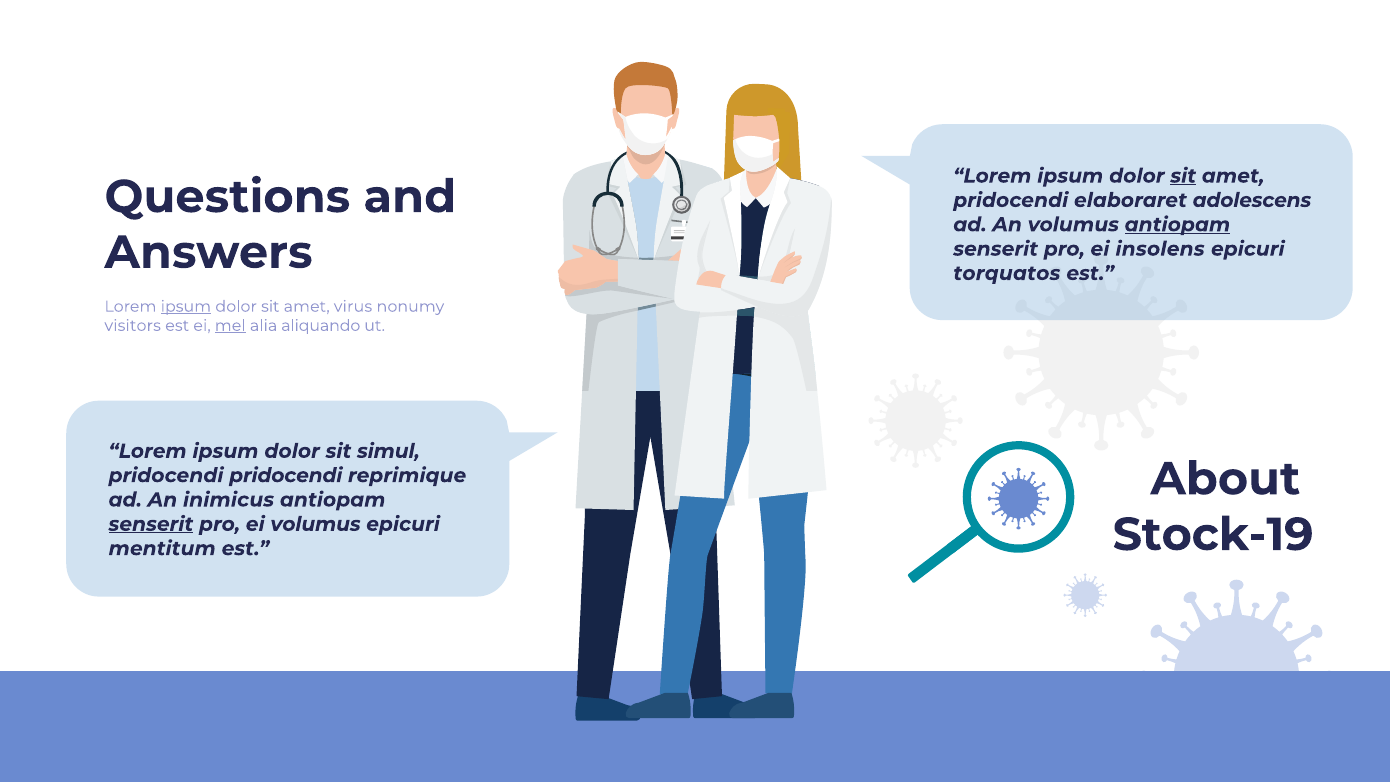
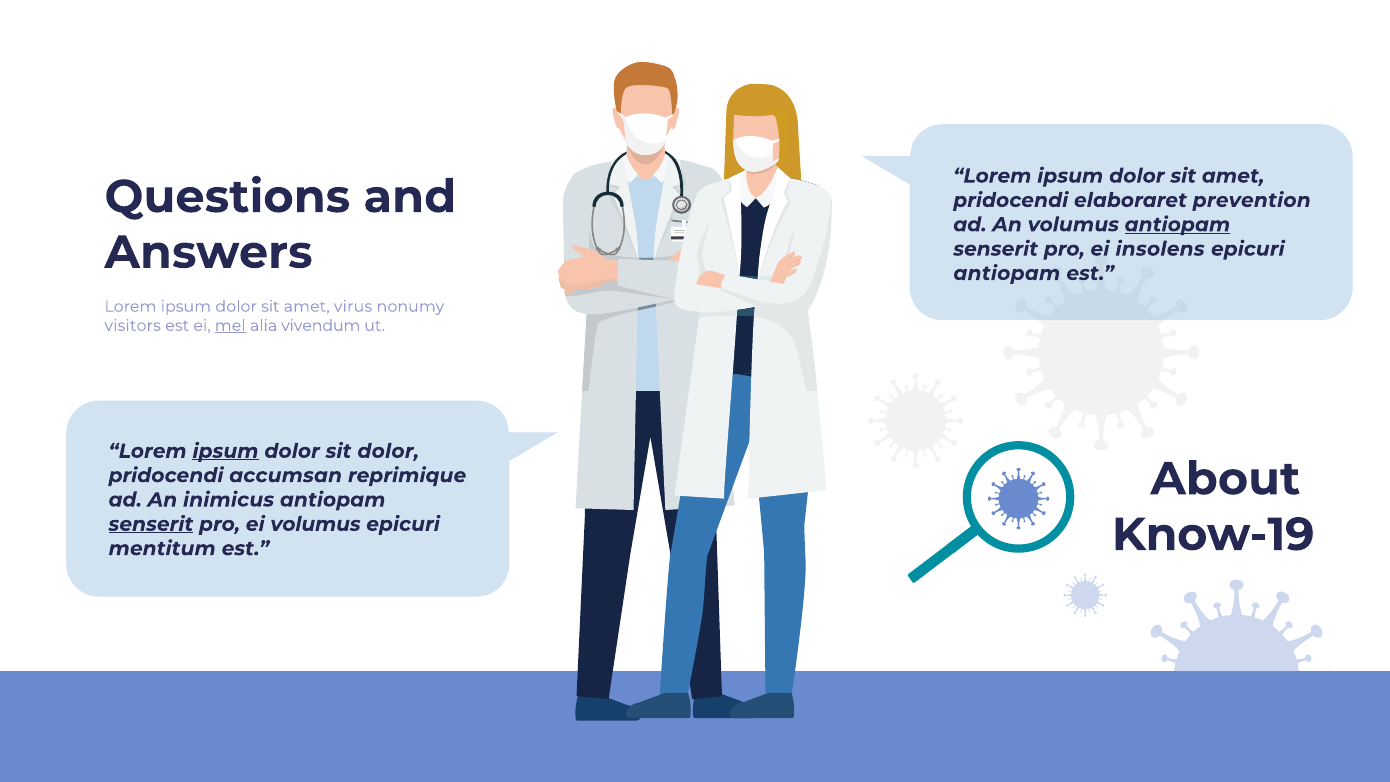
sit at (1183, 176) underline: present -> none
adolescens: adolescens -> prevention
torquatos at (1007, 273): torquatos -> antiopam
ipsum at (186, 306) underline: present -> none
aliquando: aliquando -> vivendum
ipsum at (226, 451) underline: none -> present
sit simul: simul -> dolor
pridocendi pridocendi: pridocendi -> accumsan
Stock-19: Stock-19 -> Know-19
